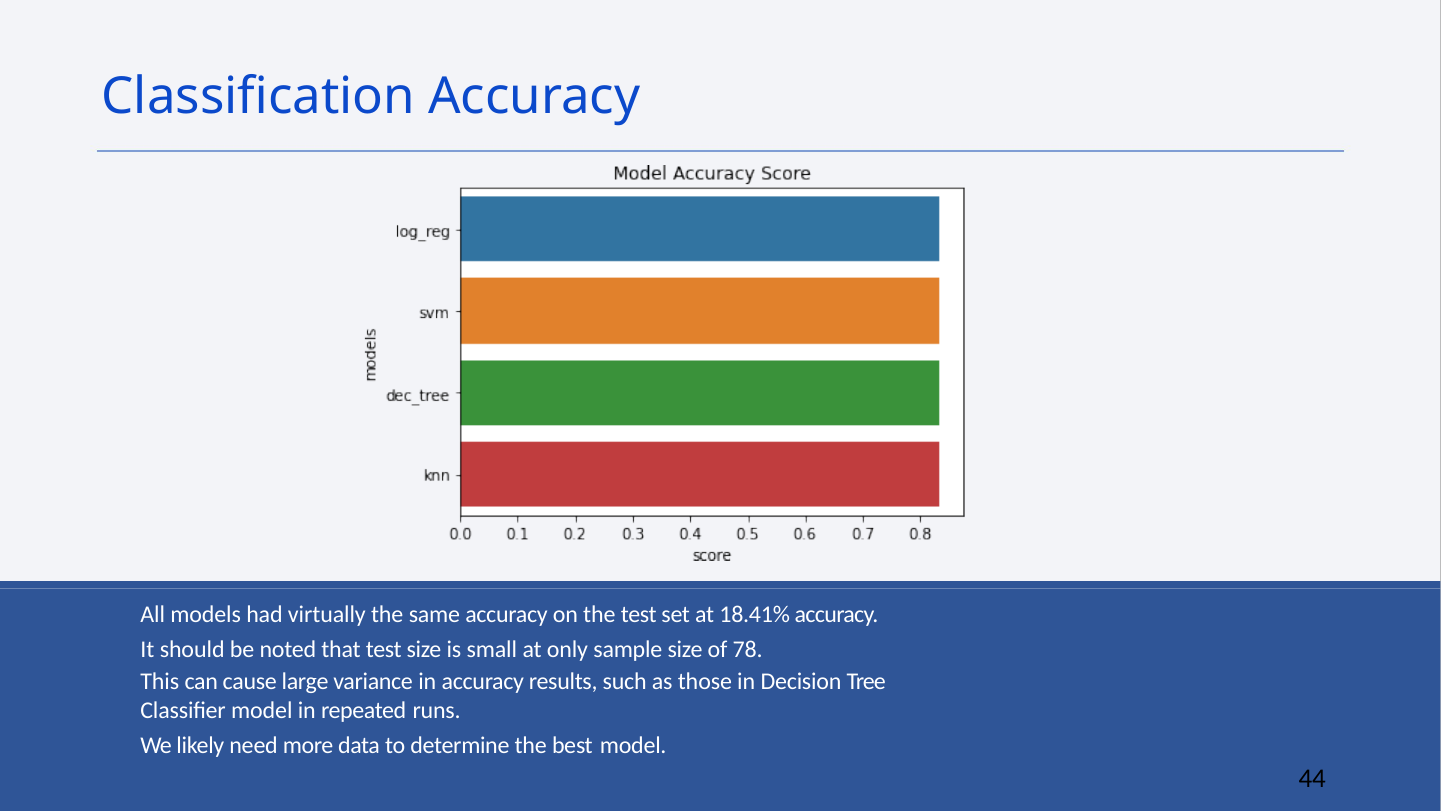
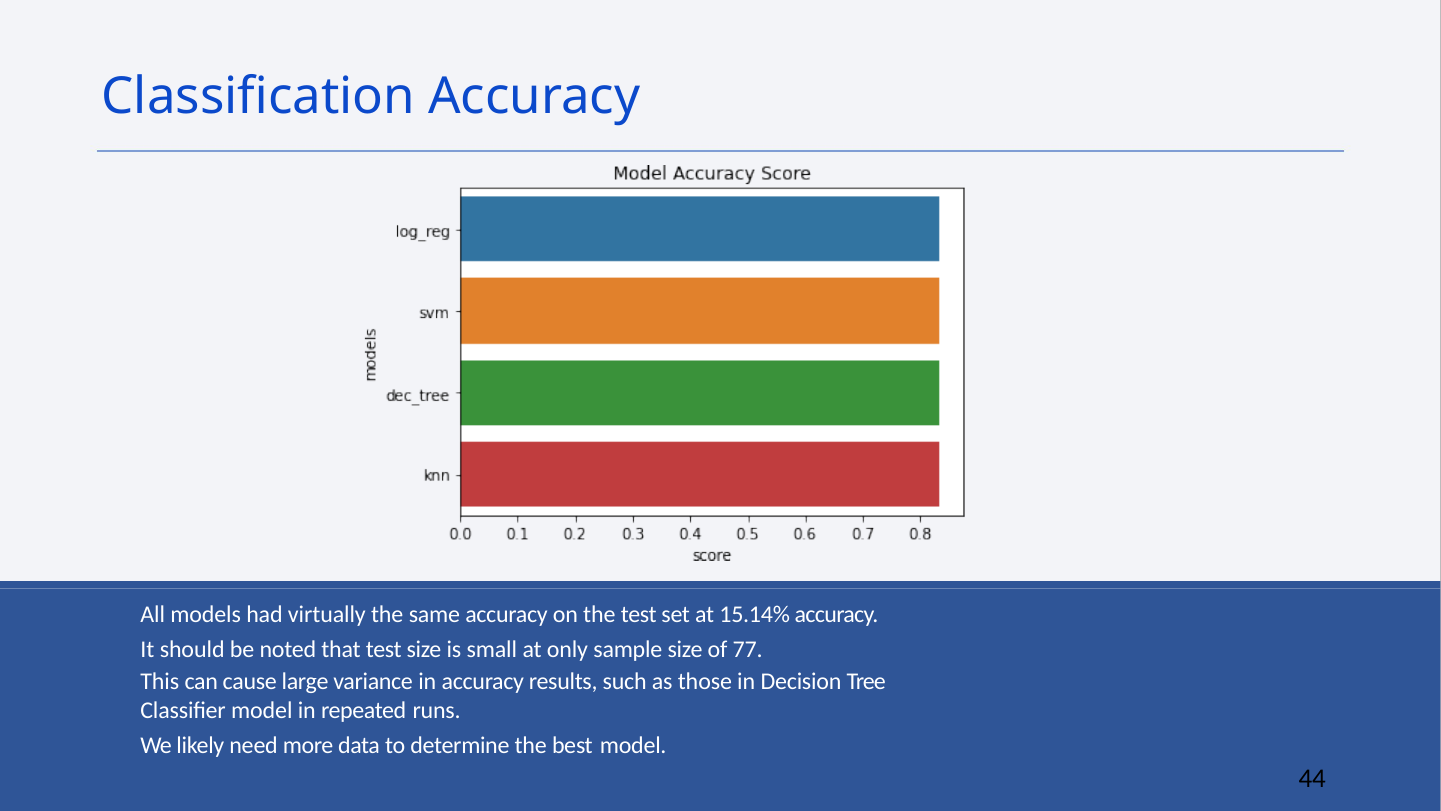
18.41%: 18.41% -> 15.14%
78: 78 -> 77
